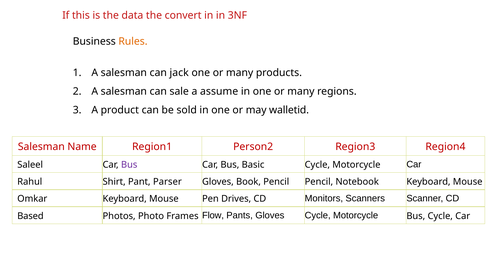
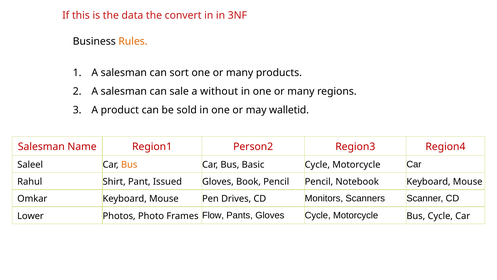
jack: jack -> sort
assume: assume -> without
Bus at (129, 164) colour: purple -> orange
Parser: Parser -> Issued
Based: Based -> Lower
